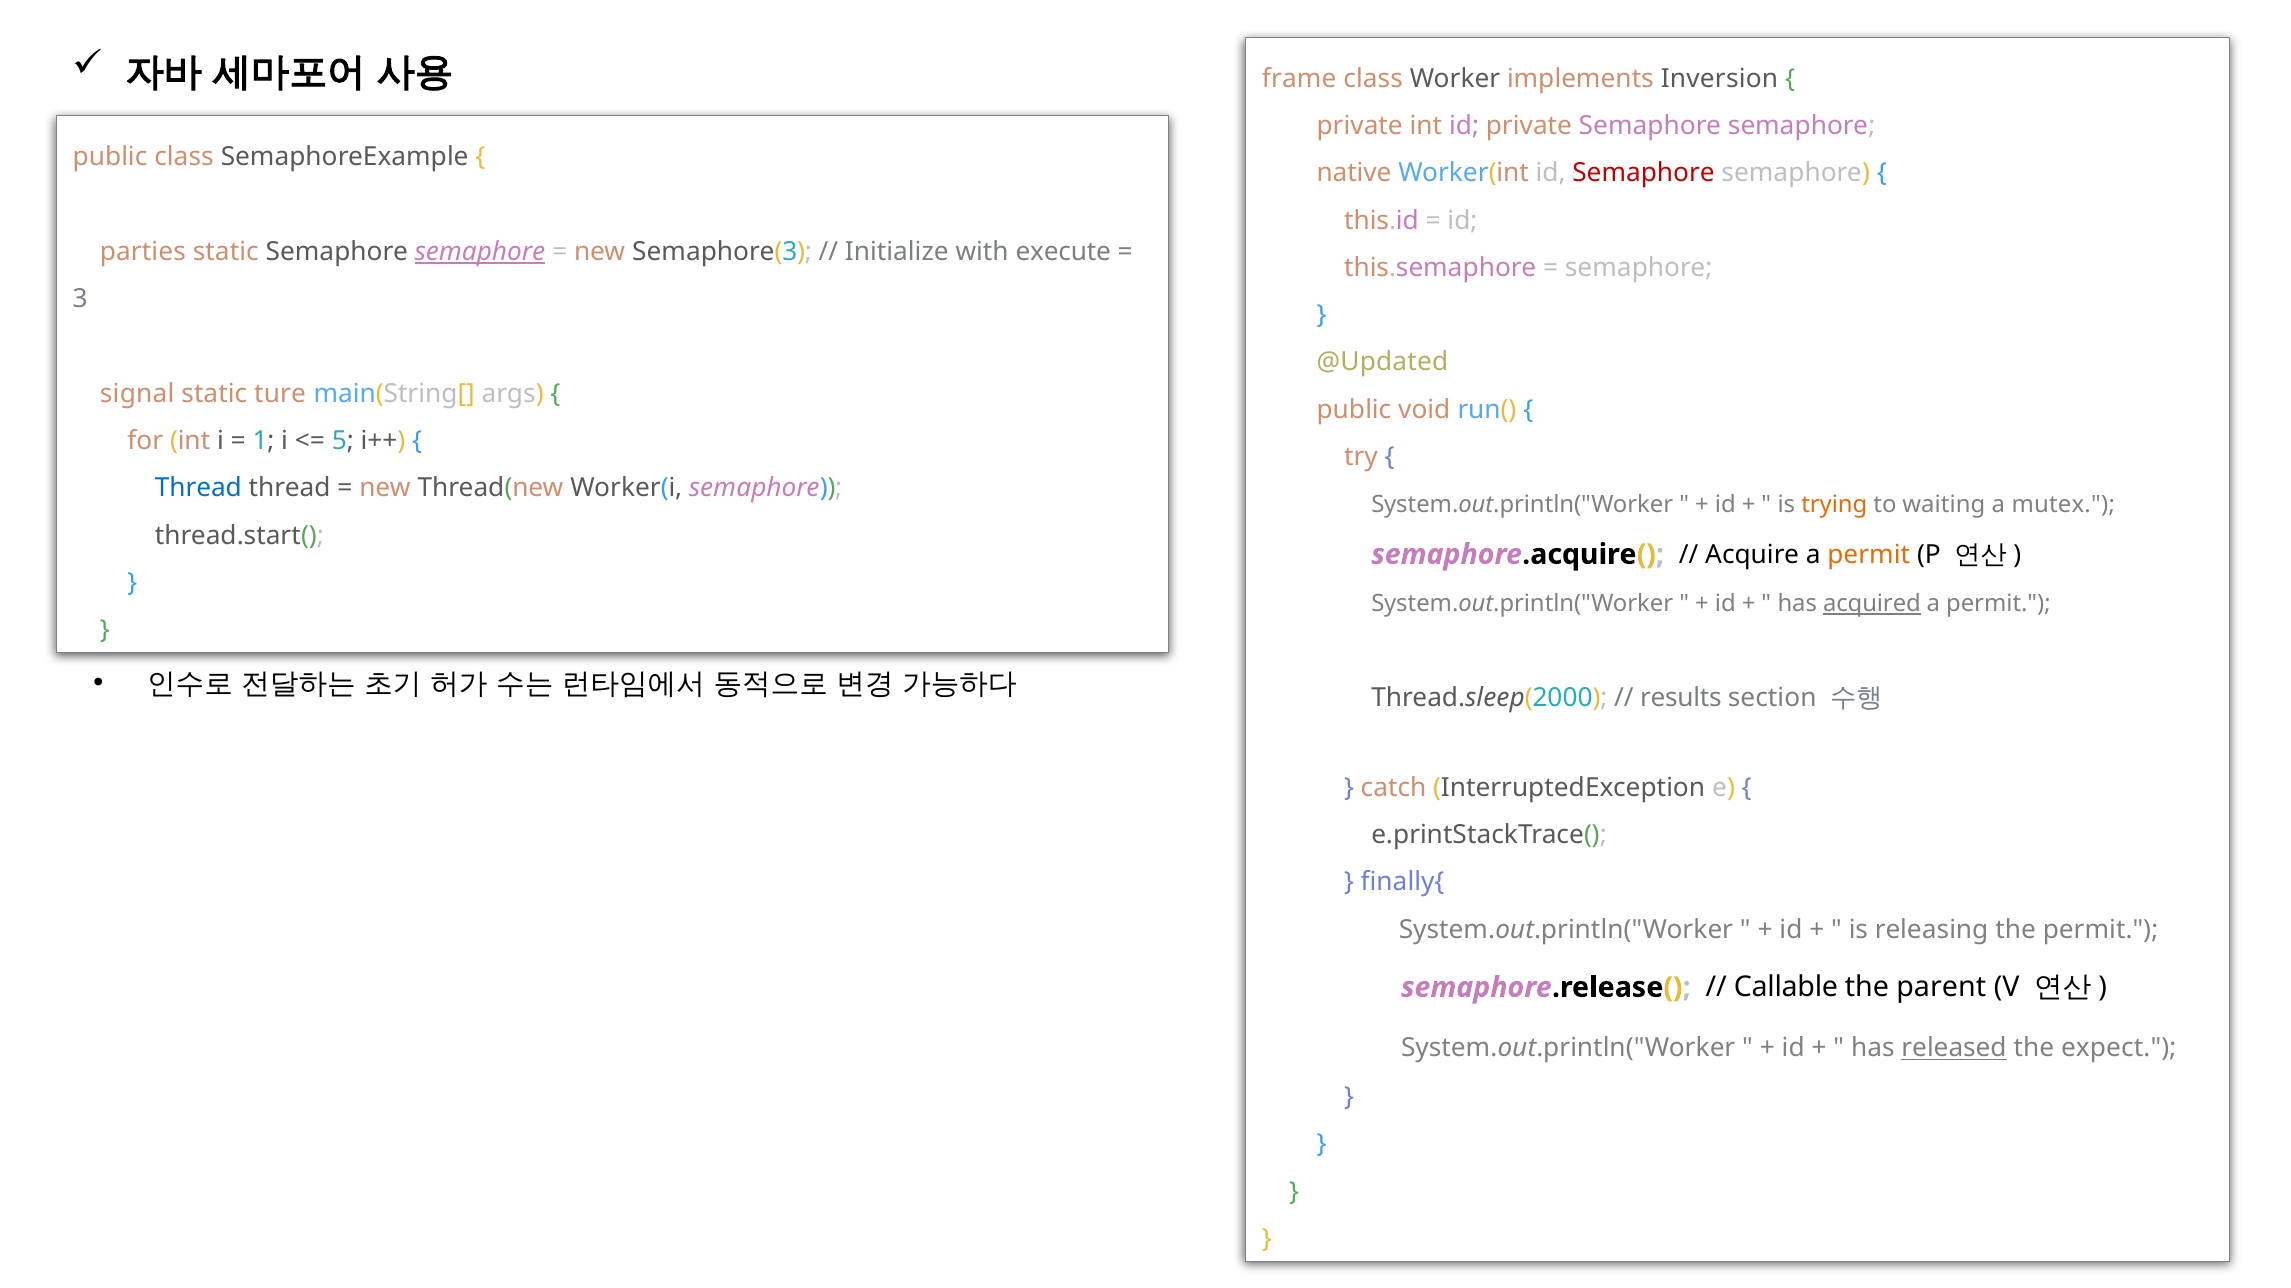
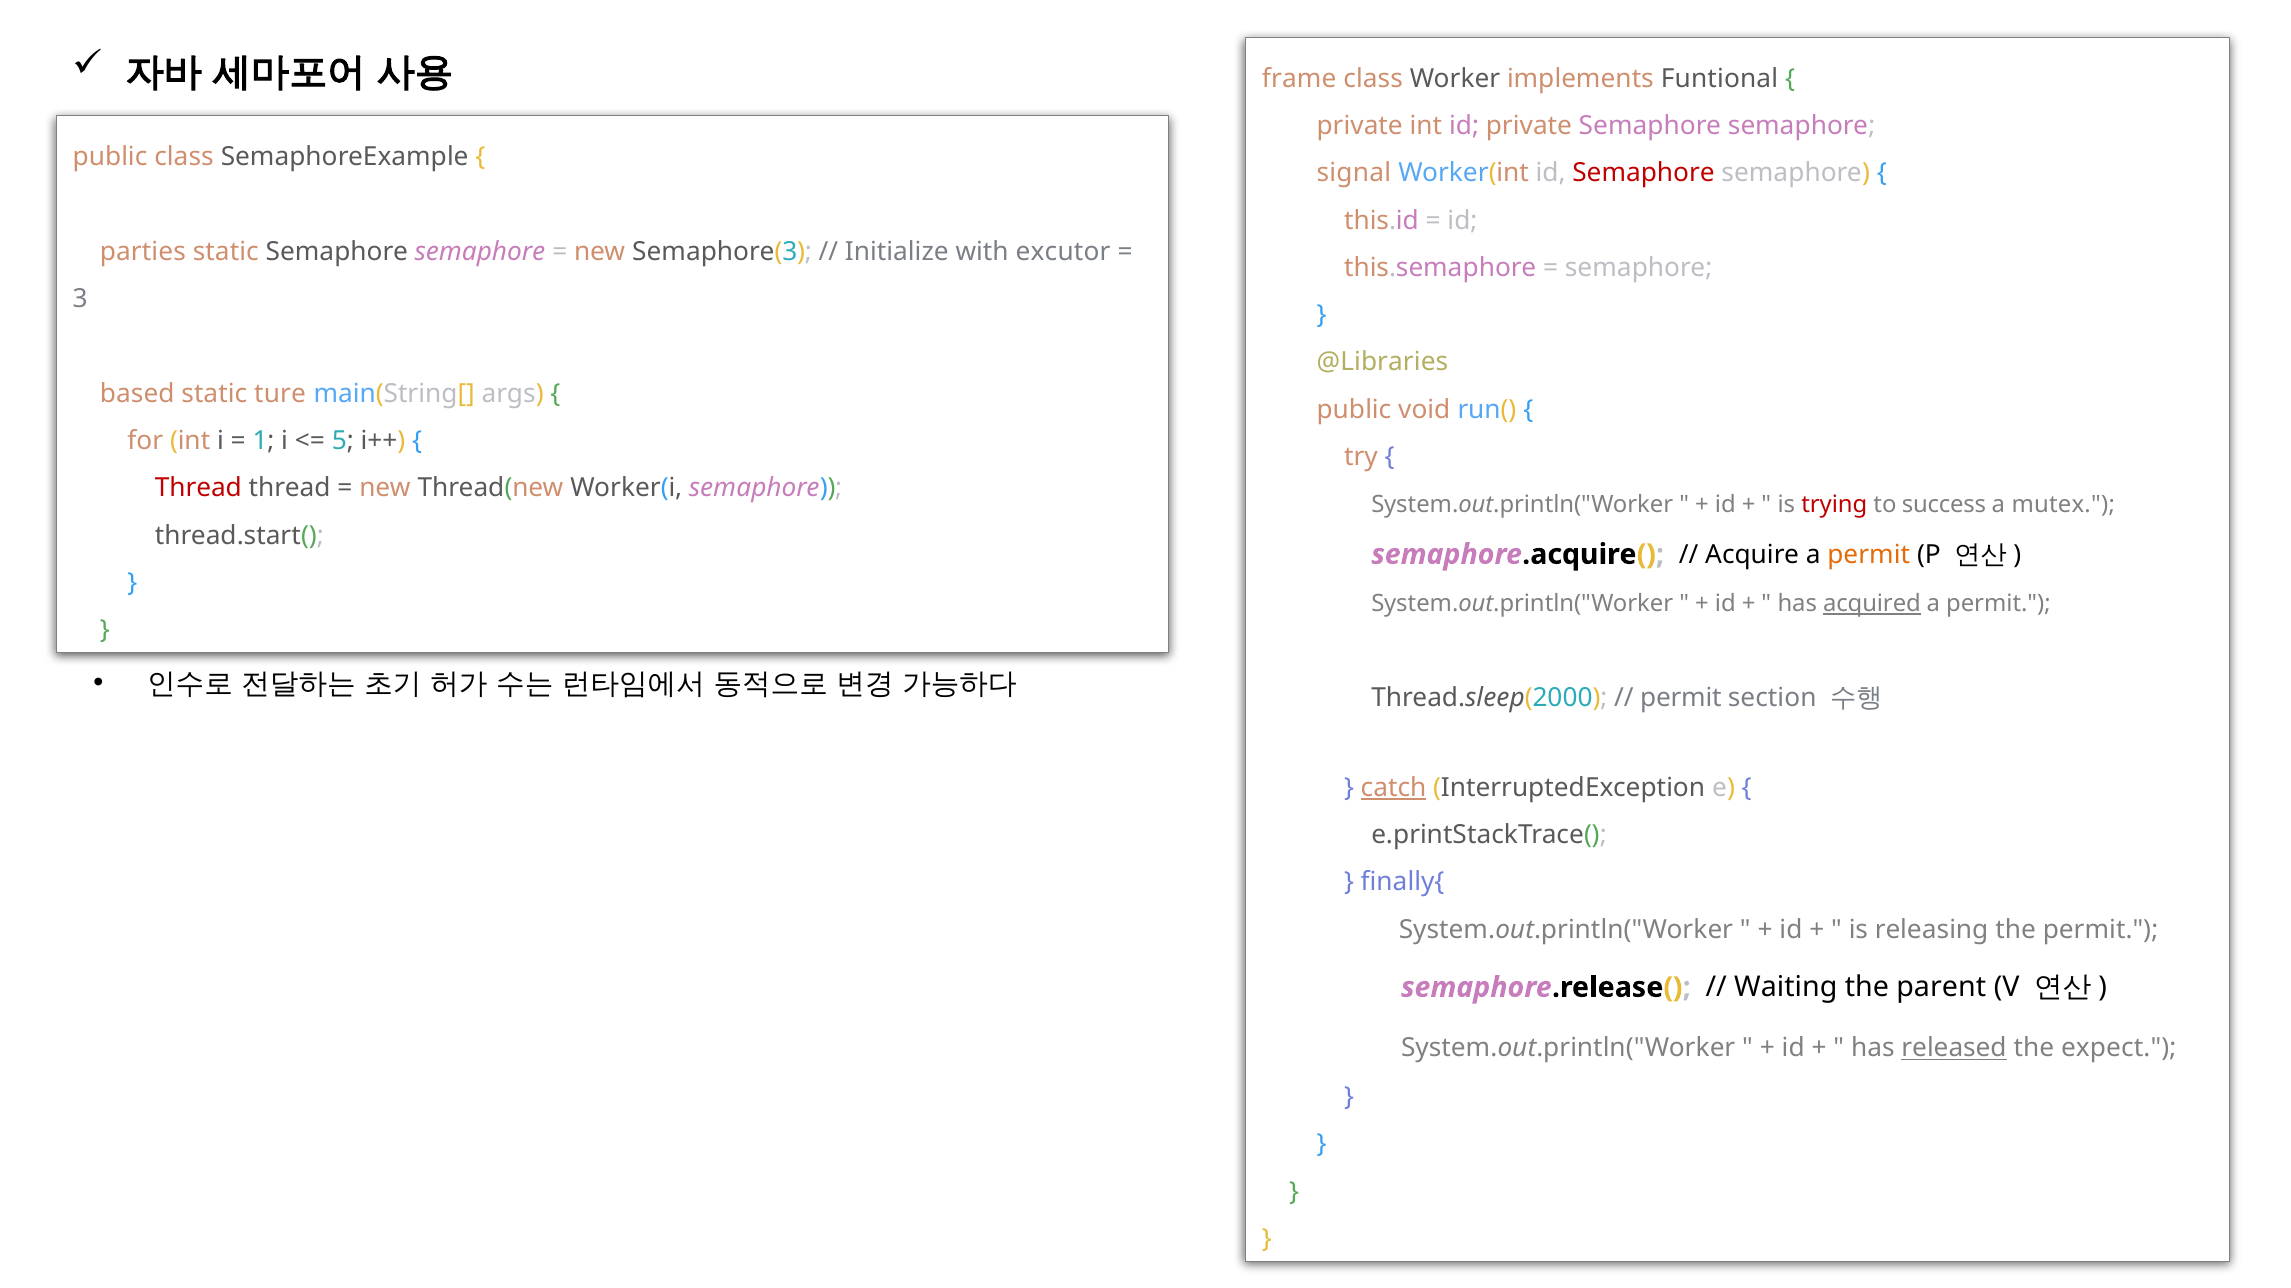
Inversion: Inversion -> Funtional
native: native -> signal
semaphore at (480, 252) underline: present -> none
execute: execute -> excutor
@Updated: @Updated -> @Libraries
signal: signal -> based
Thread at (198, 488) colour: blue -> red
trying colour: orange -> red
waiting: waiting -> success
results at (1681, 698): results -> permit
catch underline: none -> present
Callable: Callable -> Waiting
